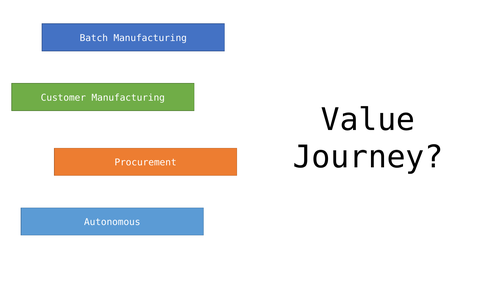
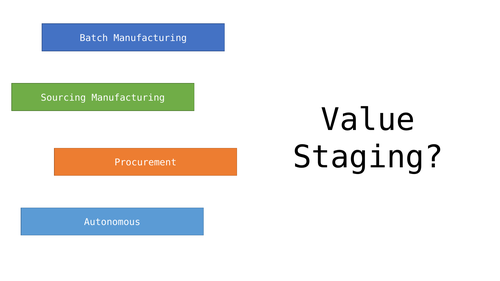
Customer: Customer -> Sourcing
Journey: Journey -> Staging
